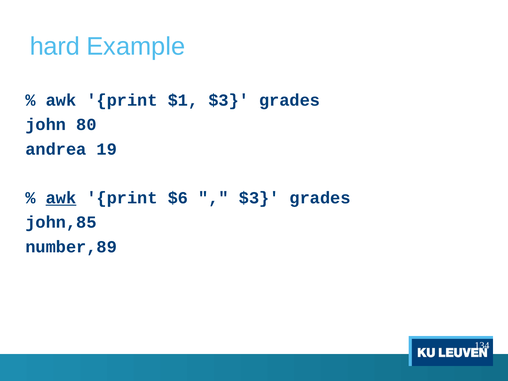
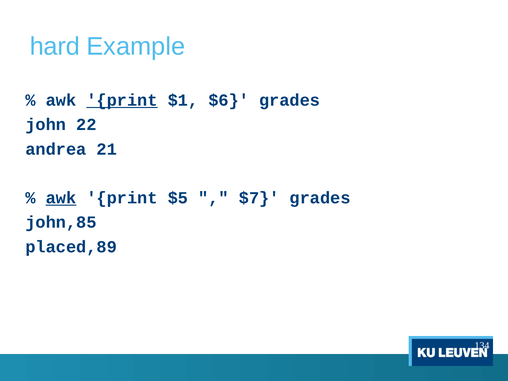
print at (122, 100) underline: none -> present
$1 $3: $3 -> $6
80: 80 -> 22
19: 19 -> 21
$6: $6 -> $5
$3 at (259, 198): $3 -> $7
number,89: number,89 -> placed,89
